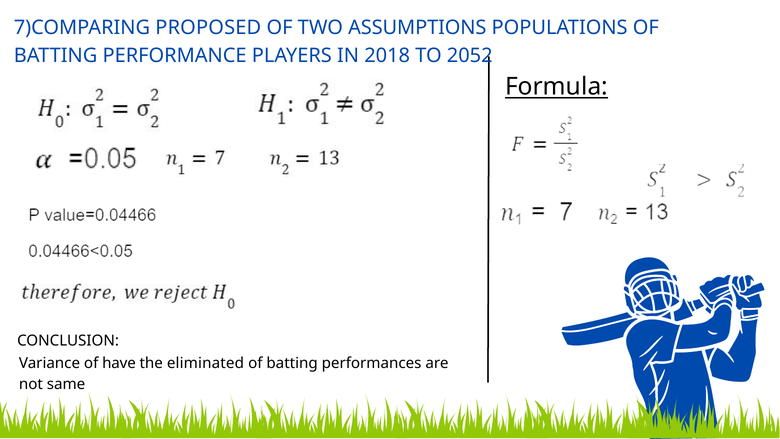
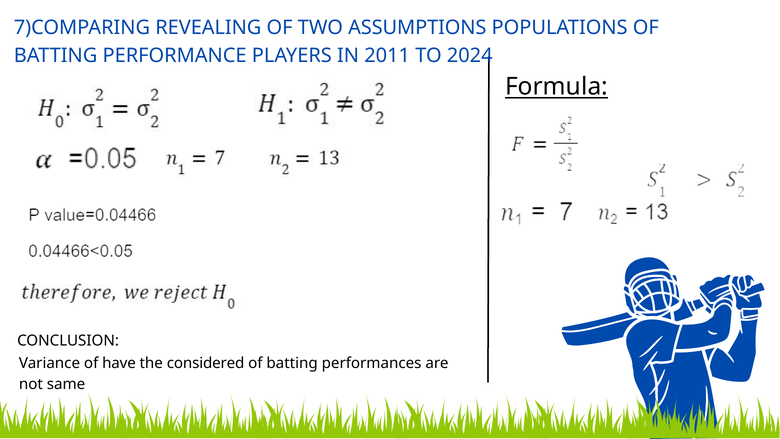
PROPOSED: PROPOSED -> REVEALING
2018: 2018 -> 2011
2052: 2052 -> 2024
eliminated: eliminated -> considered
